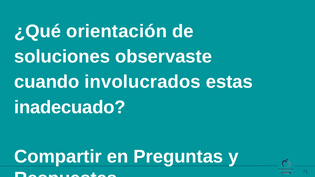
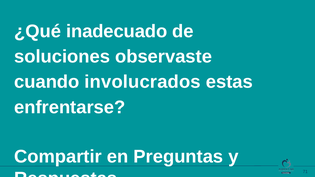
orientación: orientación -> inadecuado
inadecuado: inadecuado -> enfrentarse
